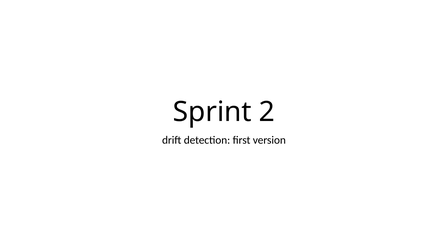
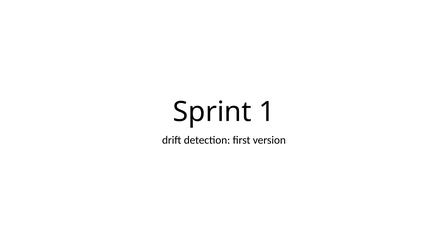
2: 2 -> 1
